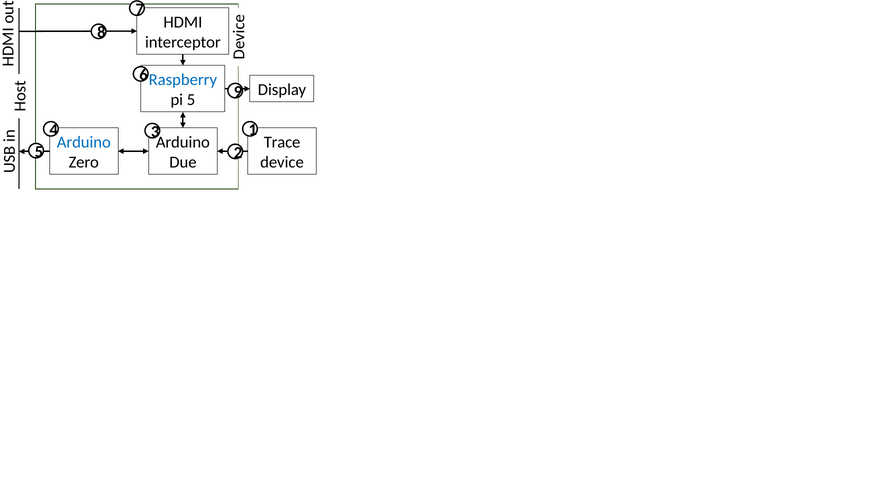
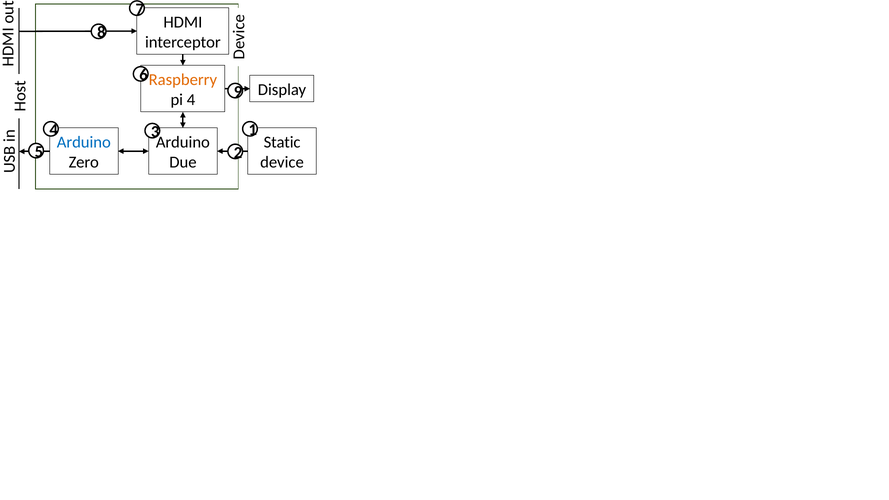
Raspberry colour: blue -> orange
pi 5: 5 -> 4
Trace: Trace -> Static
